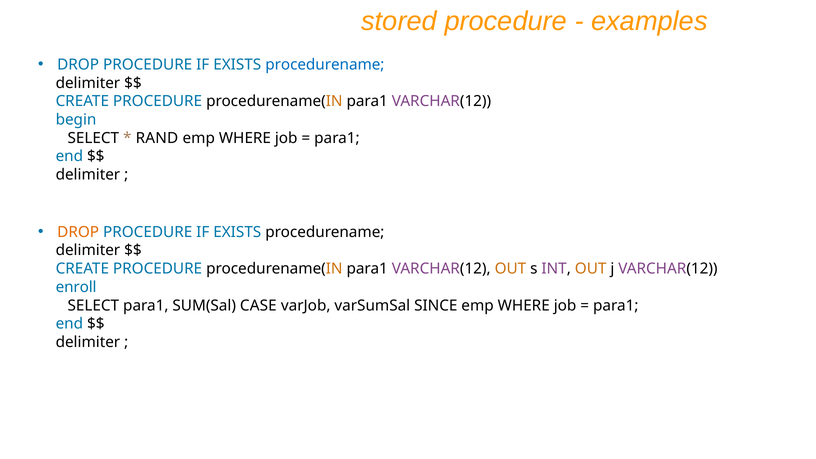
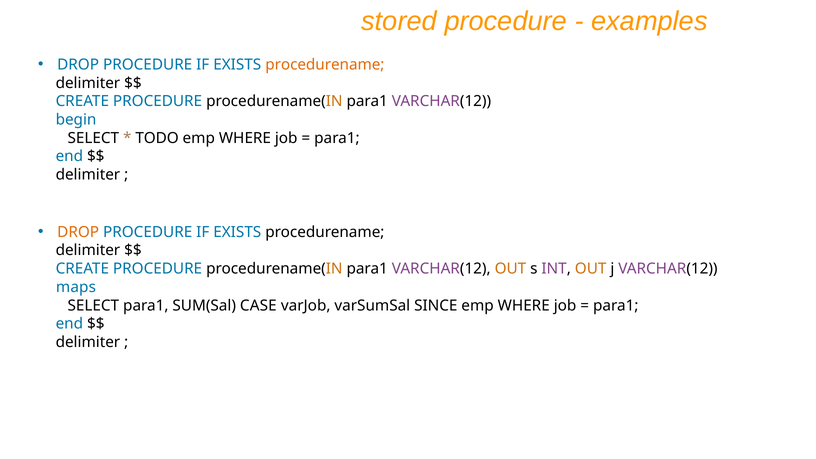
procedurename at (325, 65) colour: blue -> orange
RAND: RAND -> TODO
enroll: enroll -> maps
